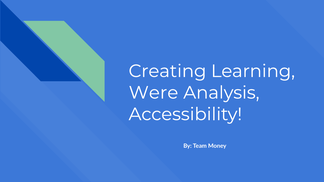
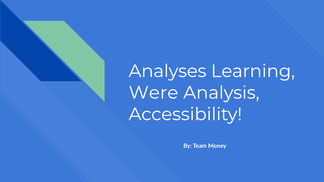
Creating: Creating -> Analyses
